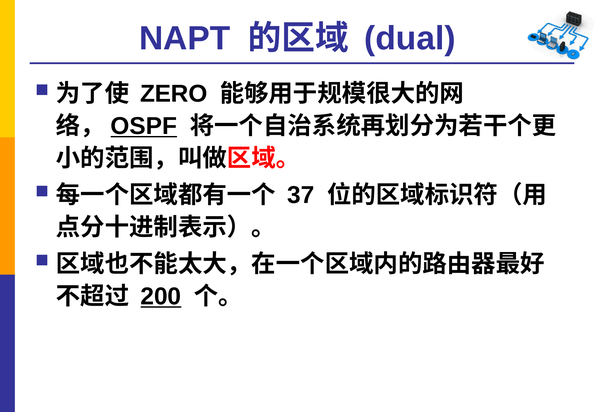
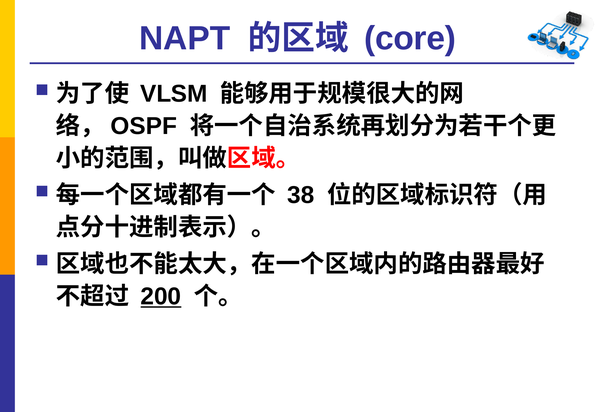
dual: dual -> core
ZERO: ZERO -> VLSM
OSPF underline: present -> none
37: 37 -> 38
